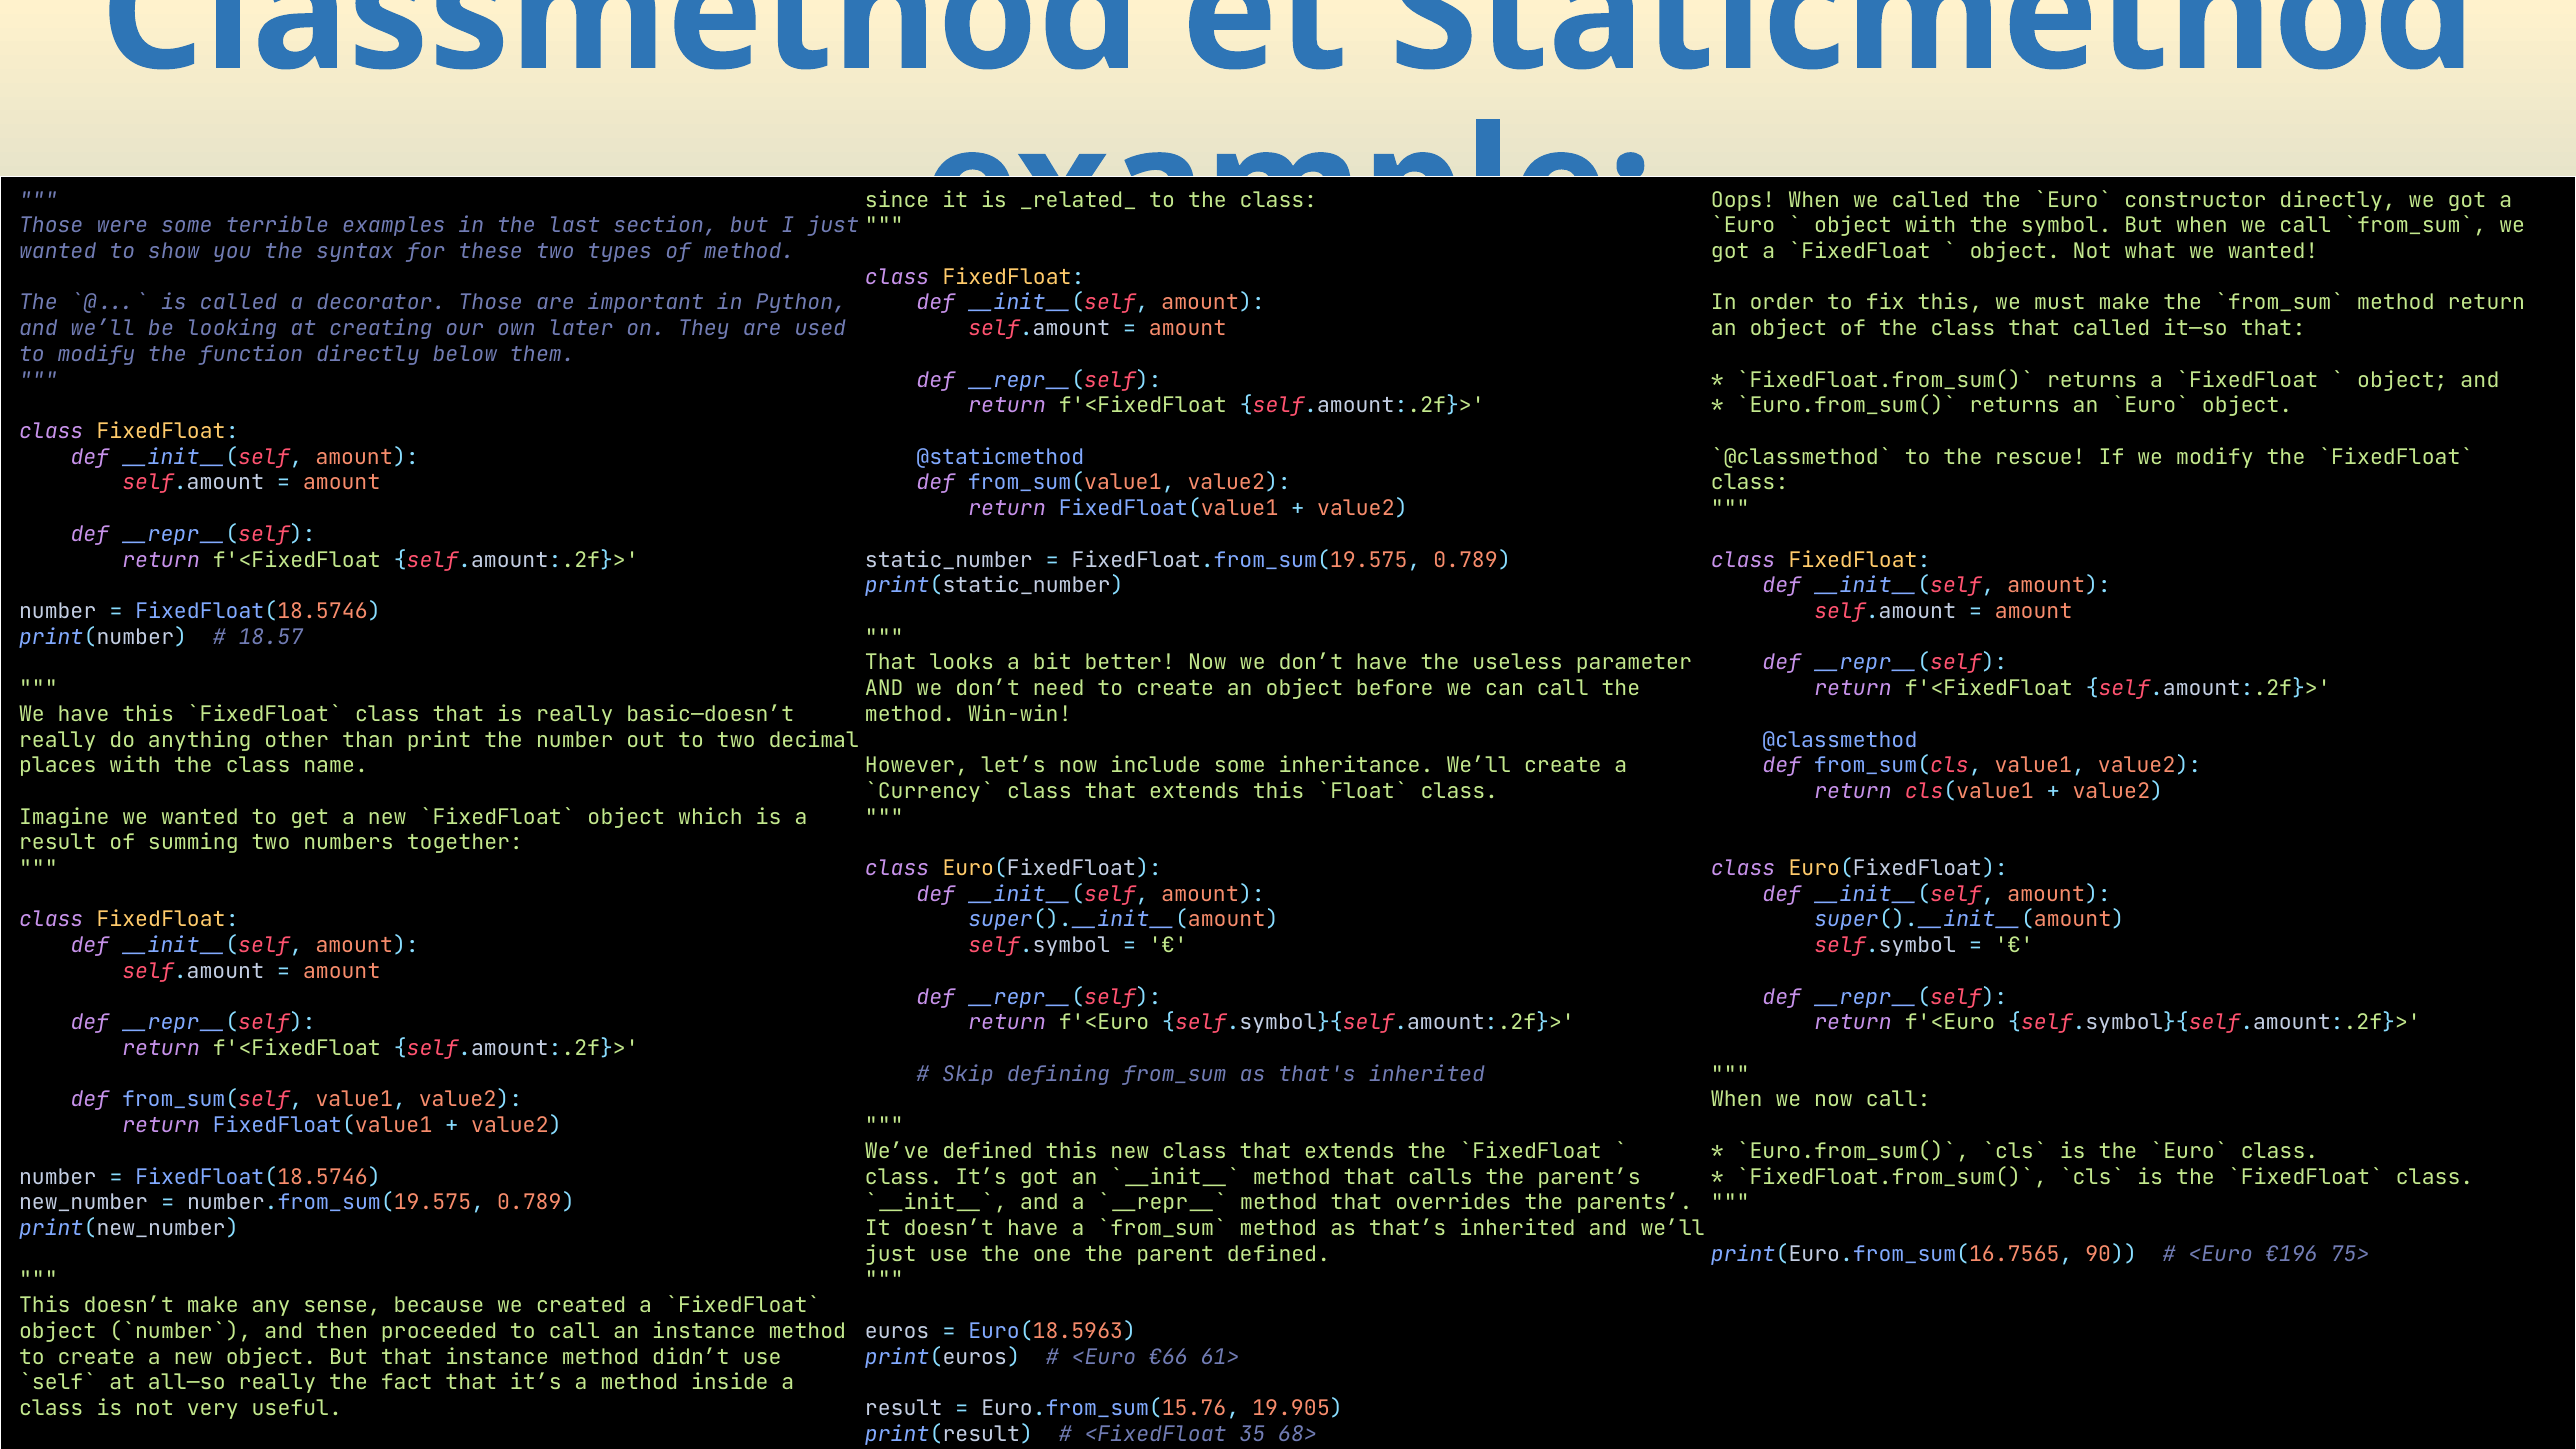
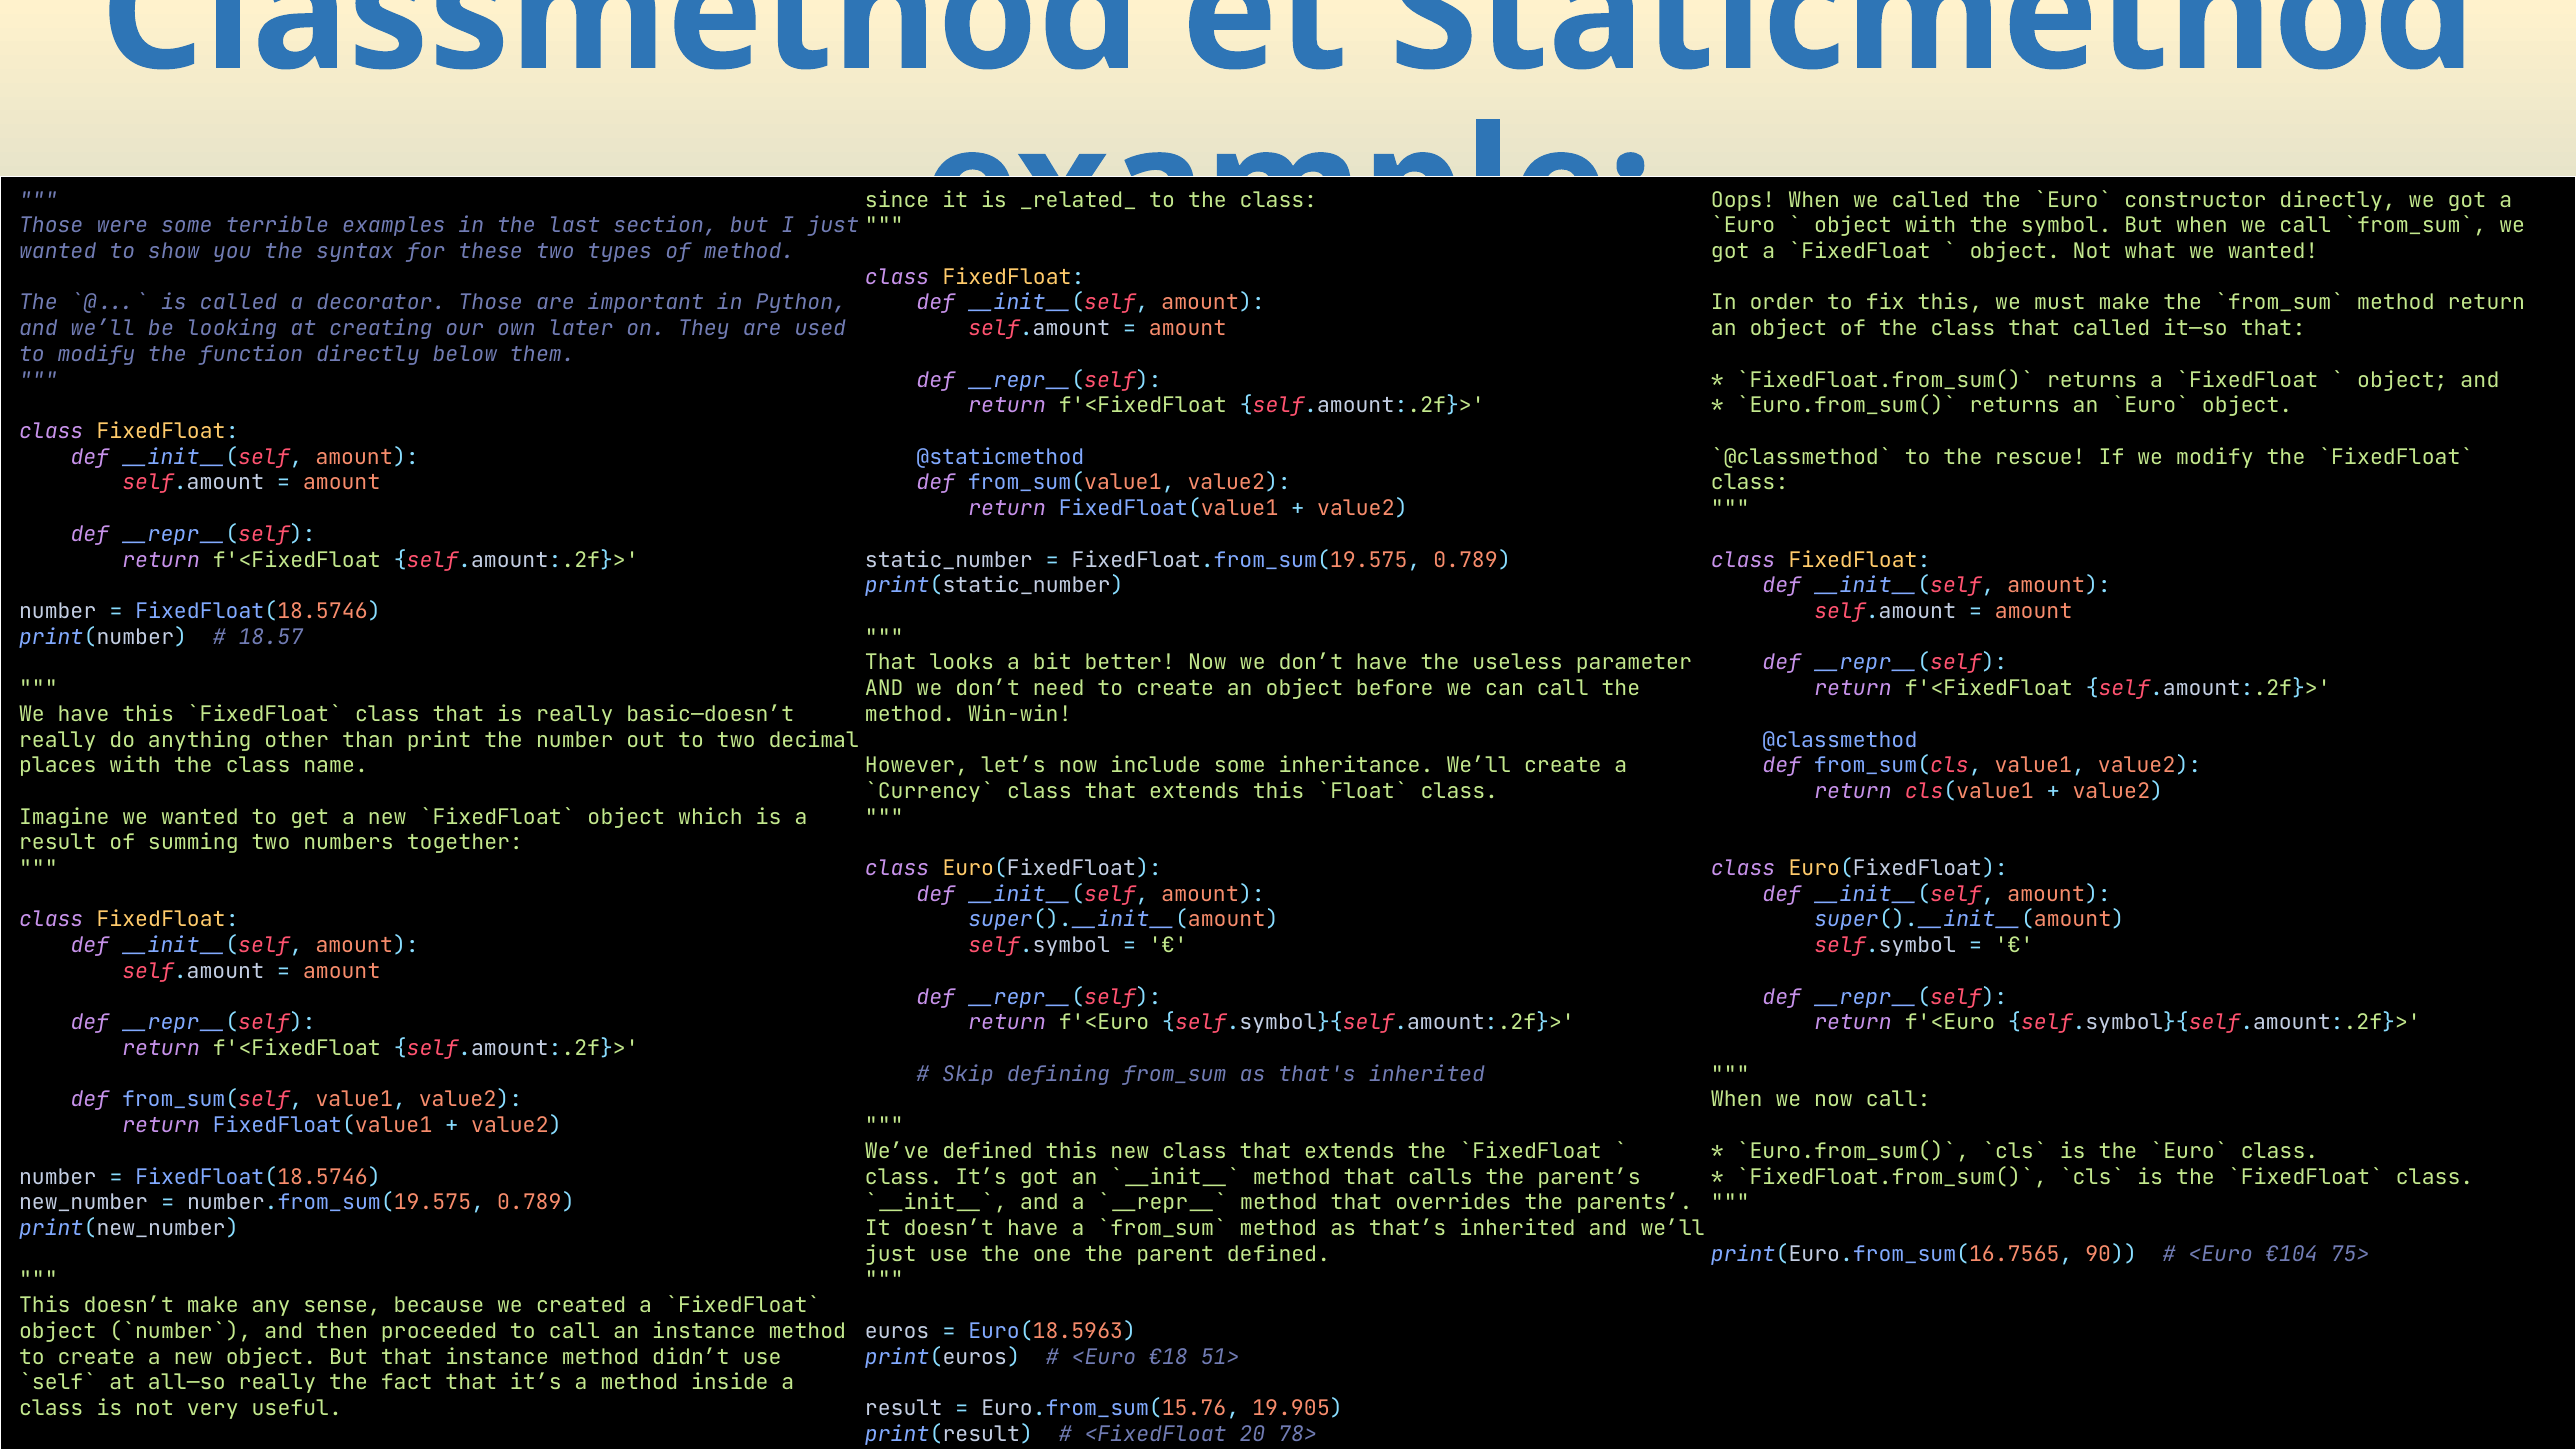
€196.75>: €196.75> -> €104.75>
€66.61>: €66.61> -> €18.51>
35.68>: 35.68> -> 20.78>
